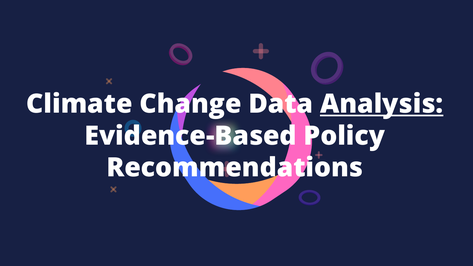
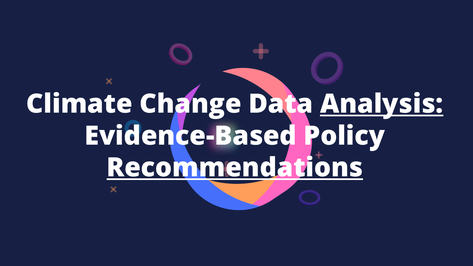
Recommendations underline: none -> present
